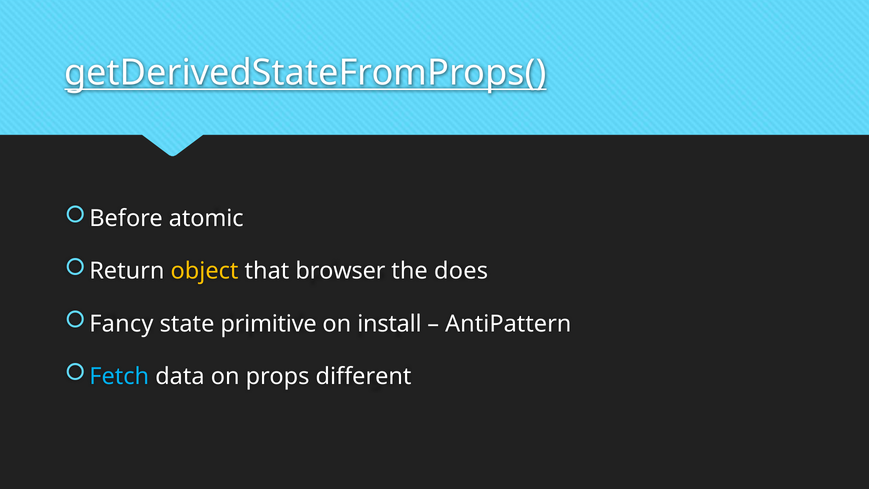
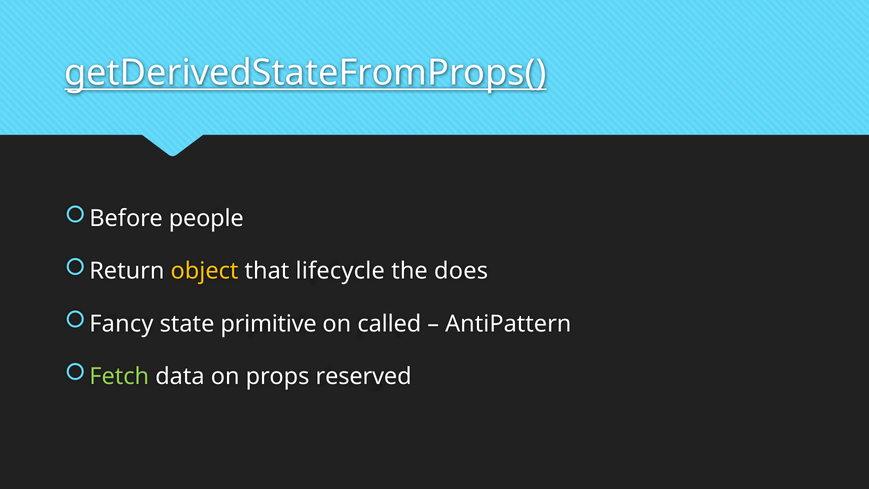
atomic: atomic -> people
browser: browser -> lifecycle
install: install -> called
Fetch colour: light blue -> light green
different: different -> reserved
